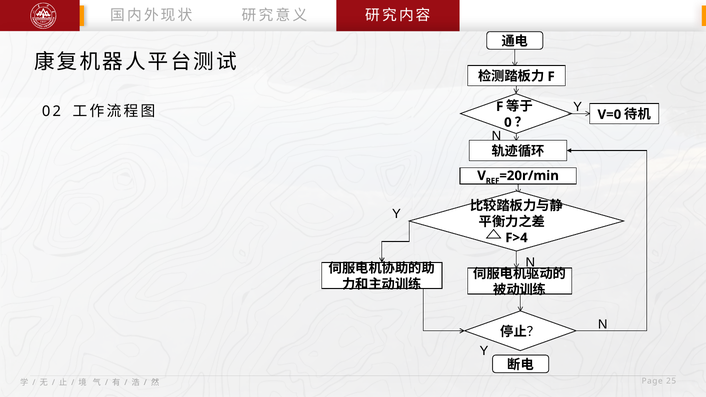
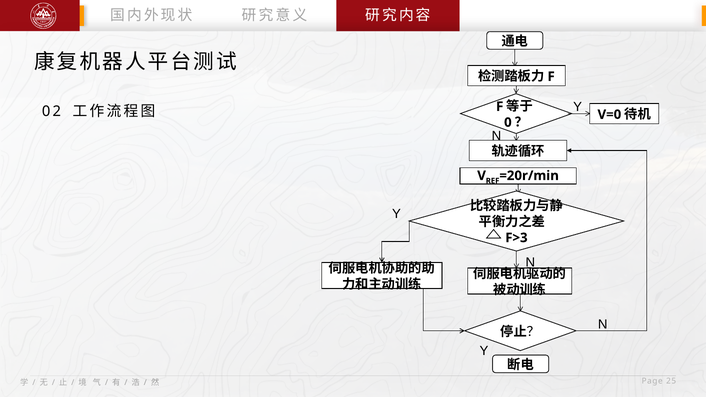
F>4: F>4 -> F>3
